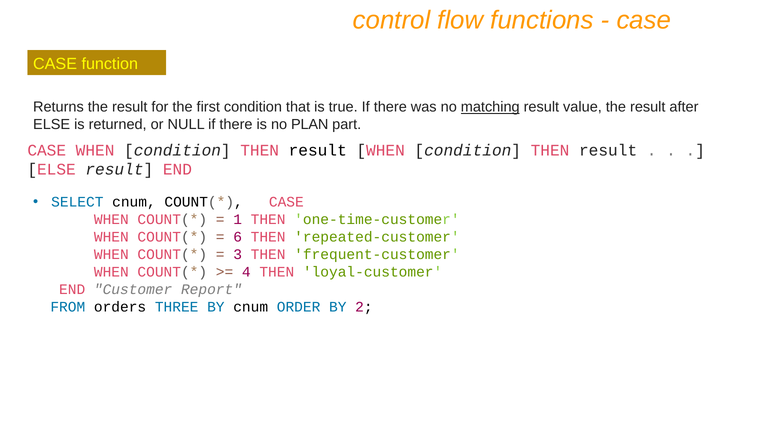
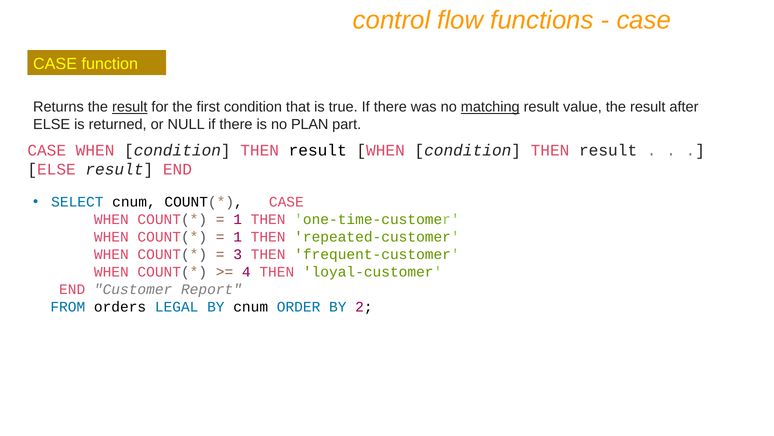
result at (130, 107) underline: none -> present
6 at (238, 237): 6 -> 1
THREE: THREE -> LEGAL
